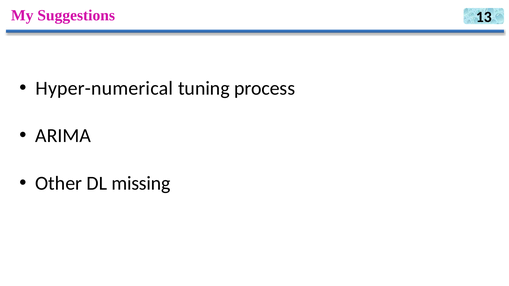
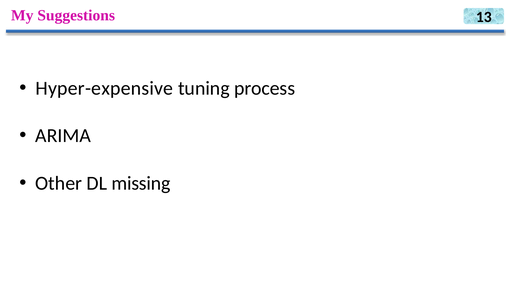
Hyper-numerical: Hyper-numerical -> Hyper-expensive
